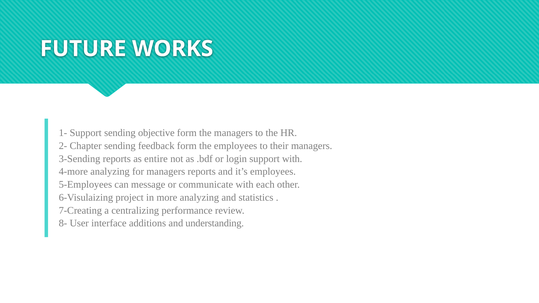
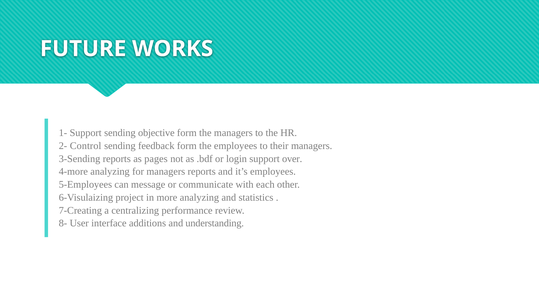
Chapter: Chapter -> Control
entire: entire -> pages
support with: with -> over
